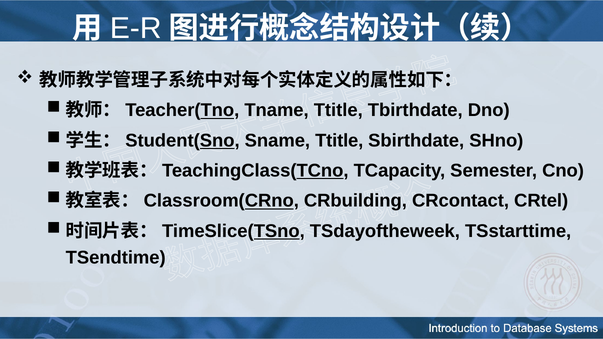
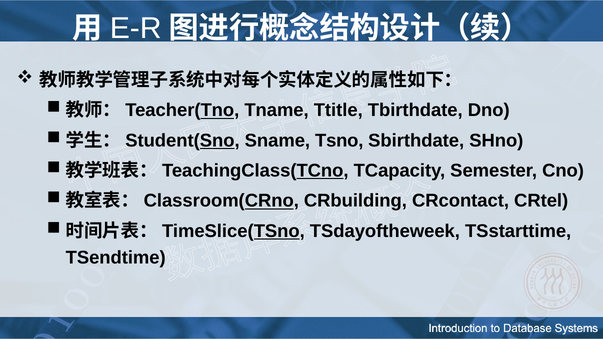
Sname Ttitle: Ttitle -> Tsno
